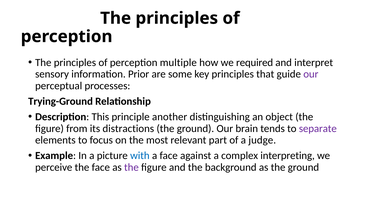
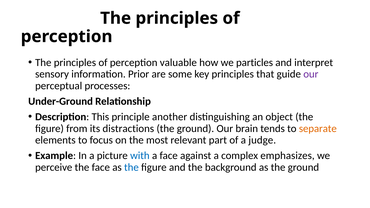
multiple: multiple -> valuable
required: required -> particles
Trying-Ground: Trying-Ground -> Under-Ground
separate colour: purple -> orange
interpreting: interpreting -> emphasizes
the at (131, 167) colour: purple -> blue
